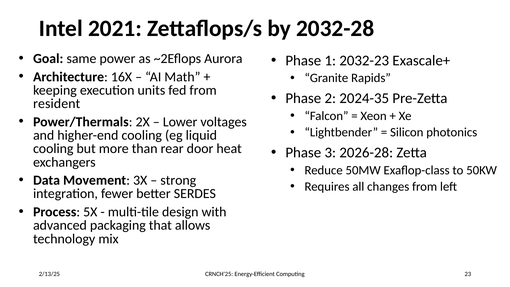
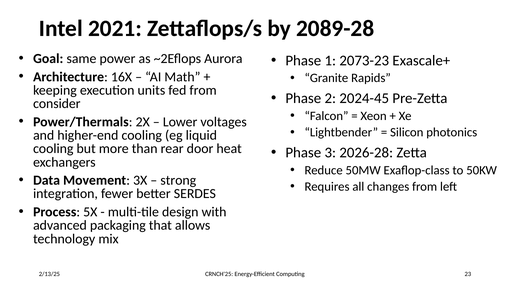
2032-28: 2032-28 -> 2089-28
2032-23: 2032-23 -> 2073-23
2024-35: 2024-35 -> 2024-45
resident: resident -> consider
